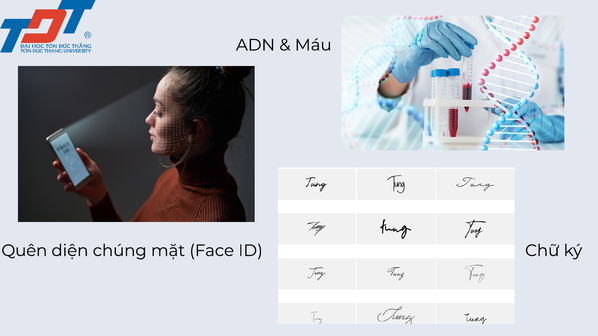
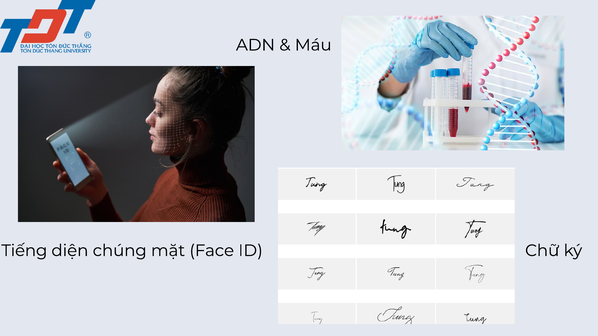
Quên: Quên -> Tiếng
